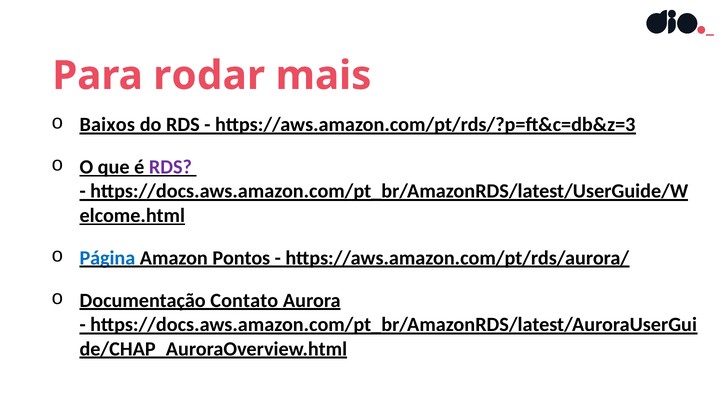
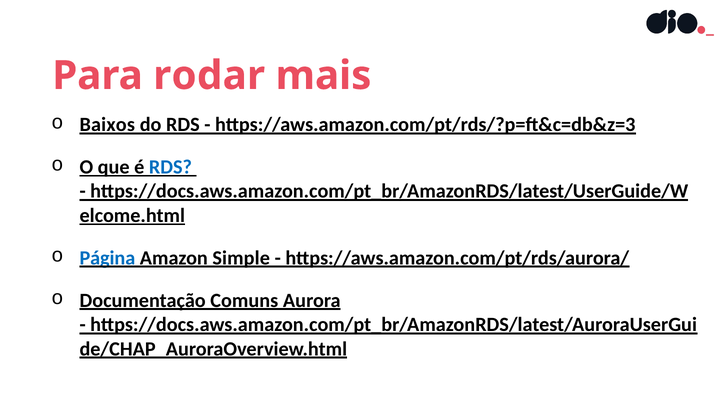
RDS at (170, 167) colour: purple -> blue
Pontos: Pontos -> Simple
Contato: Contato -> Comuns
